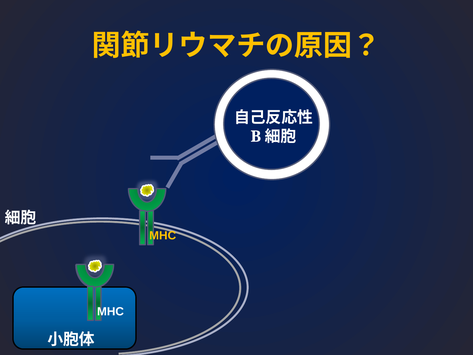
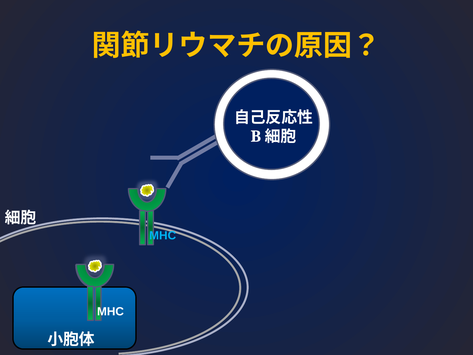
MHC at (163, 236) colour: yellow -> light blue
